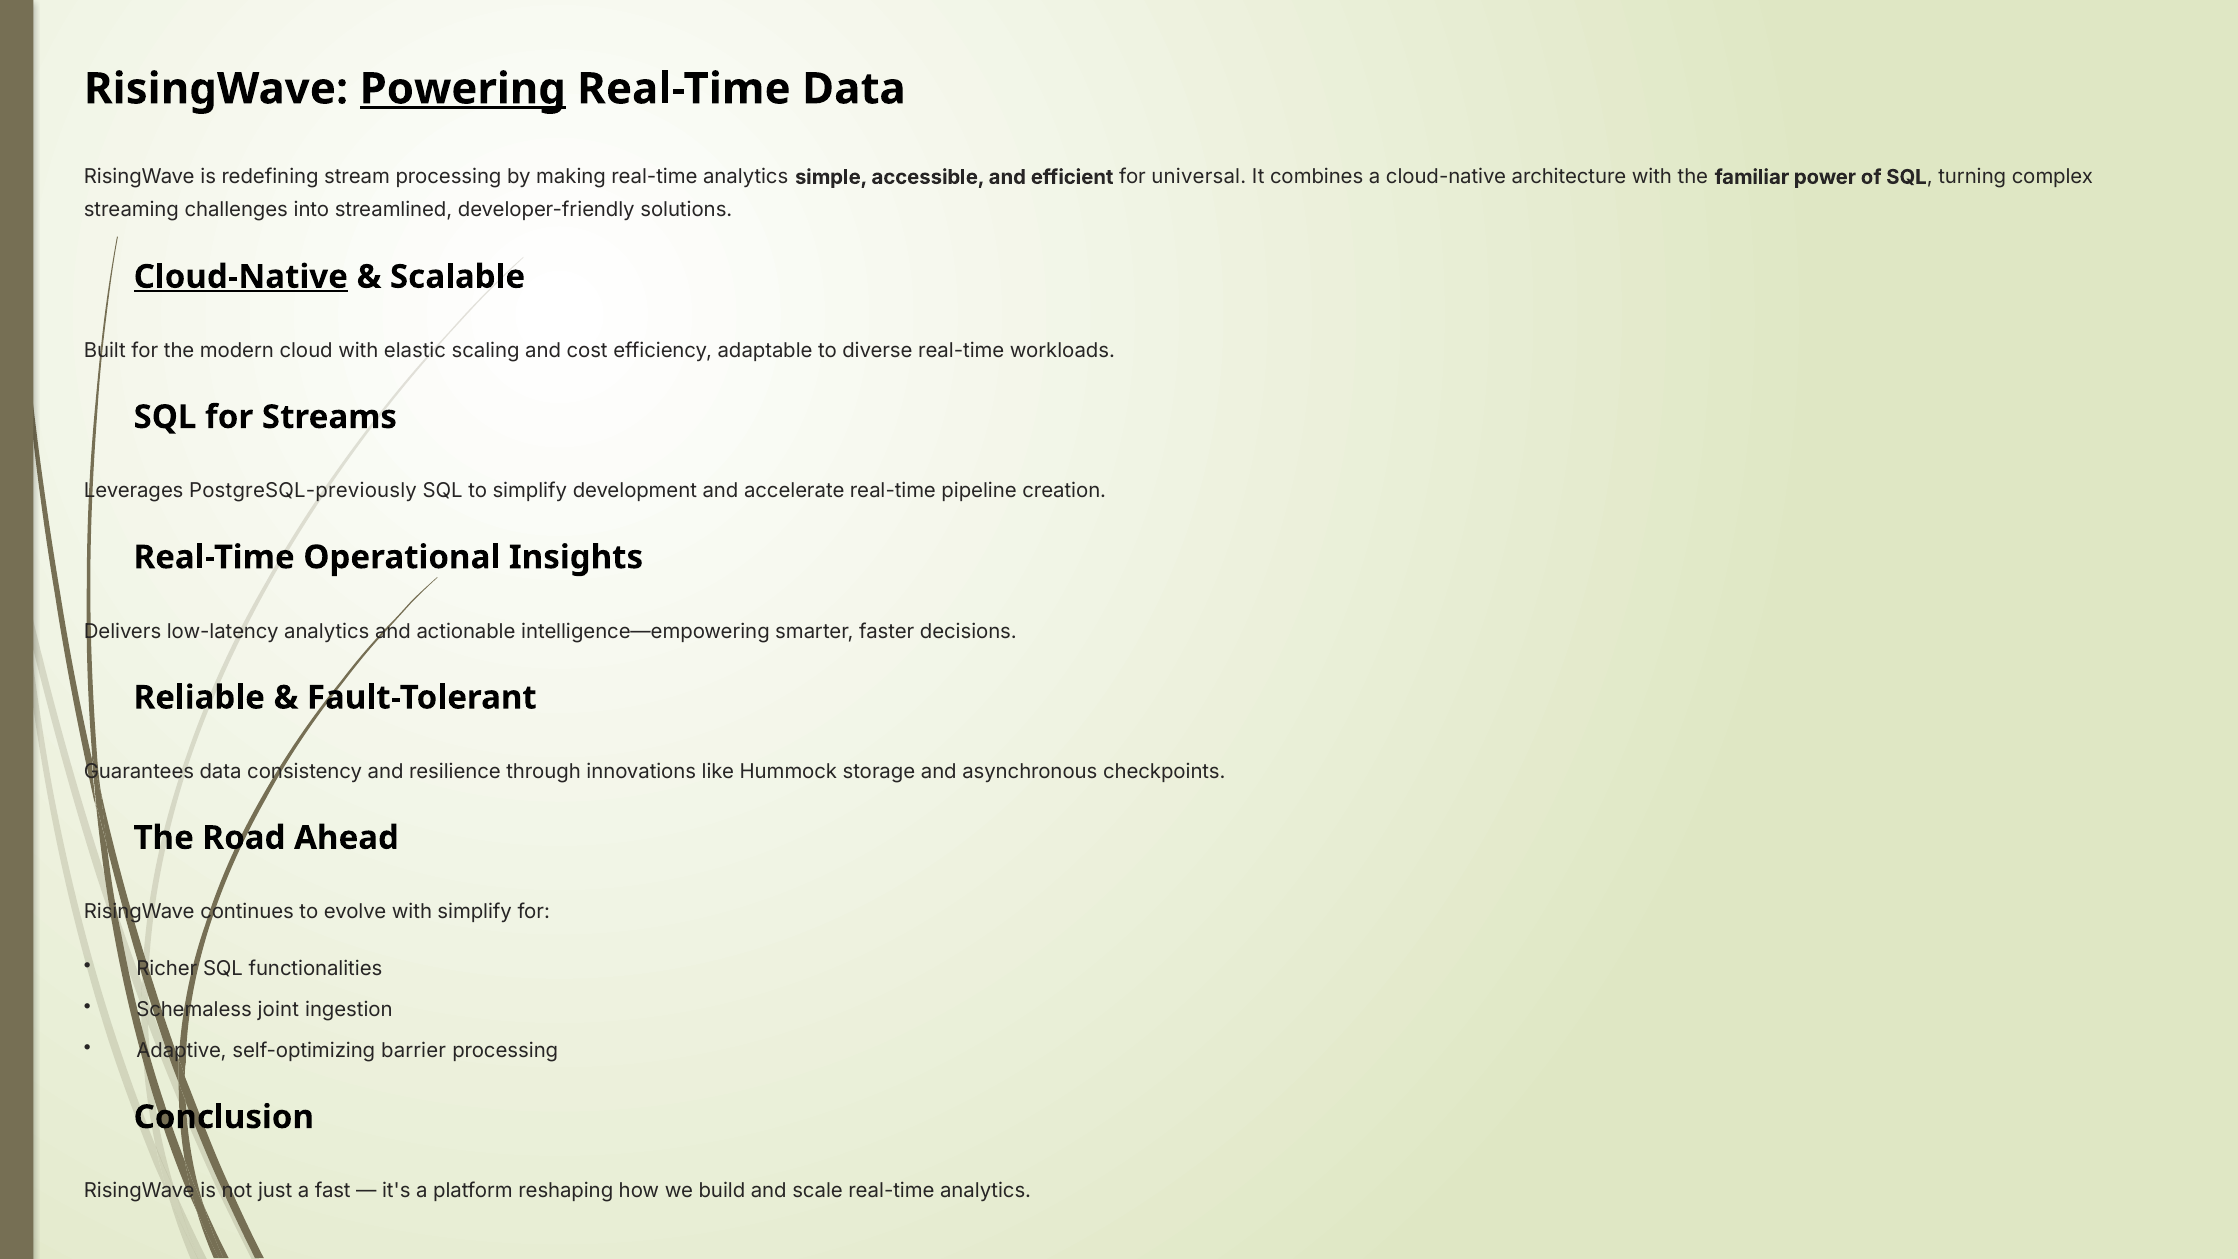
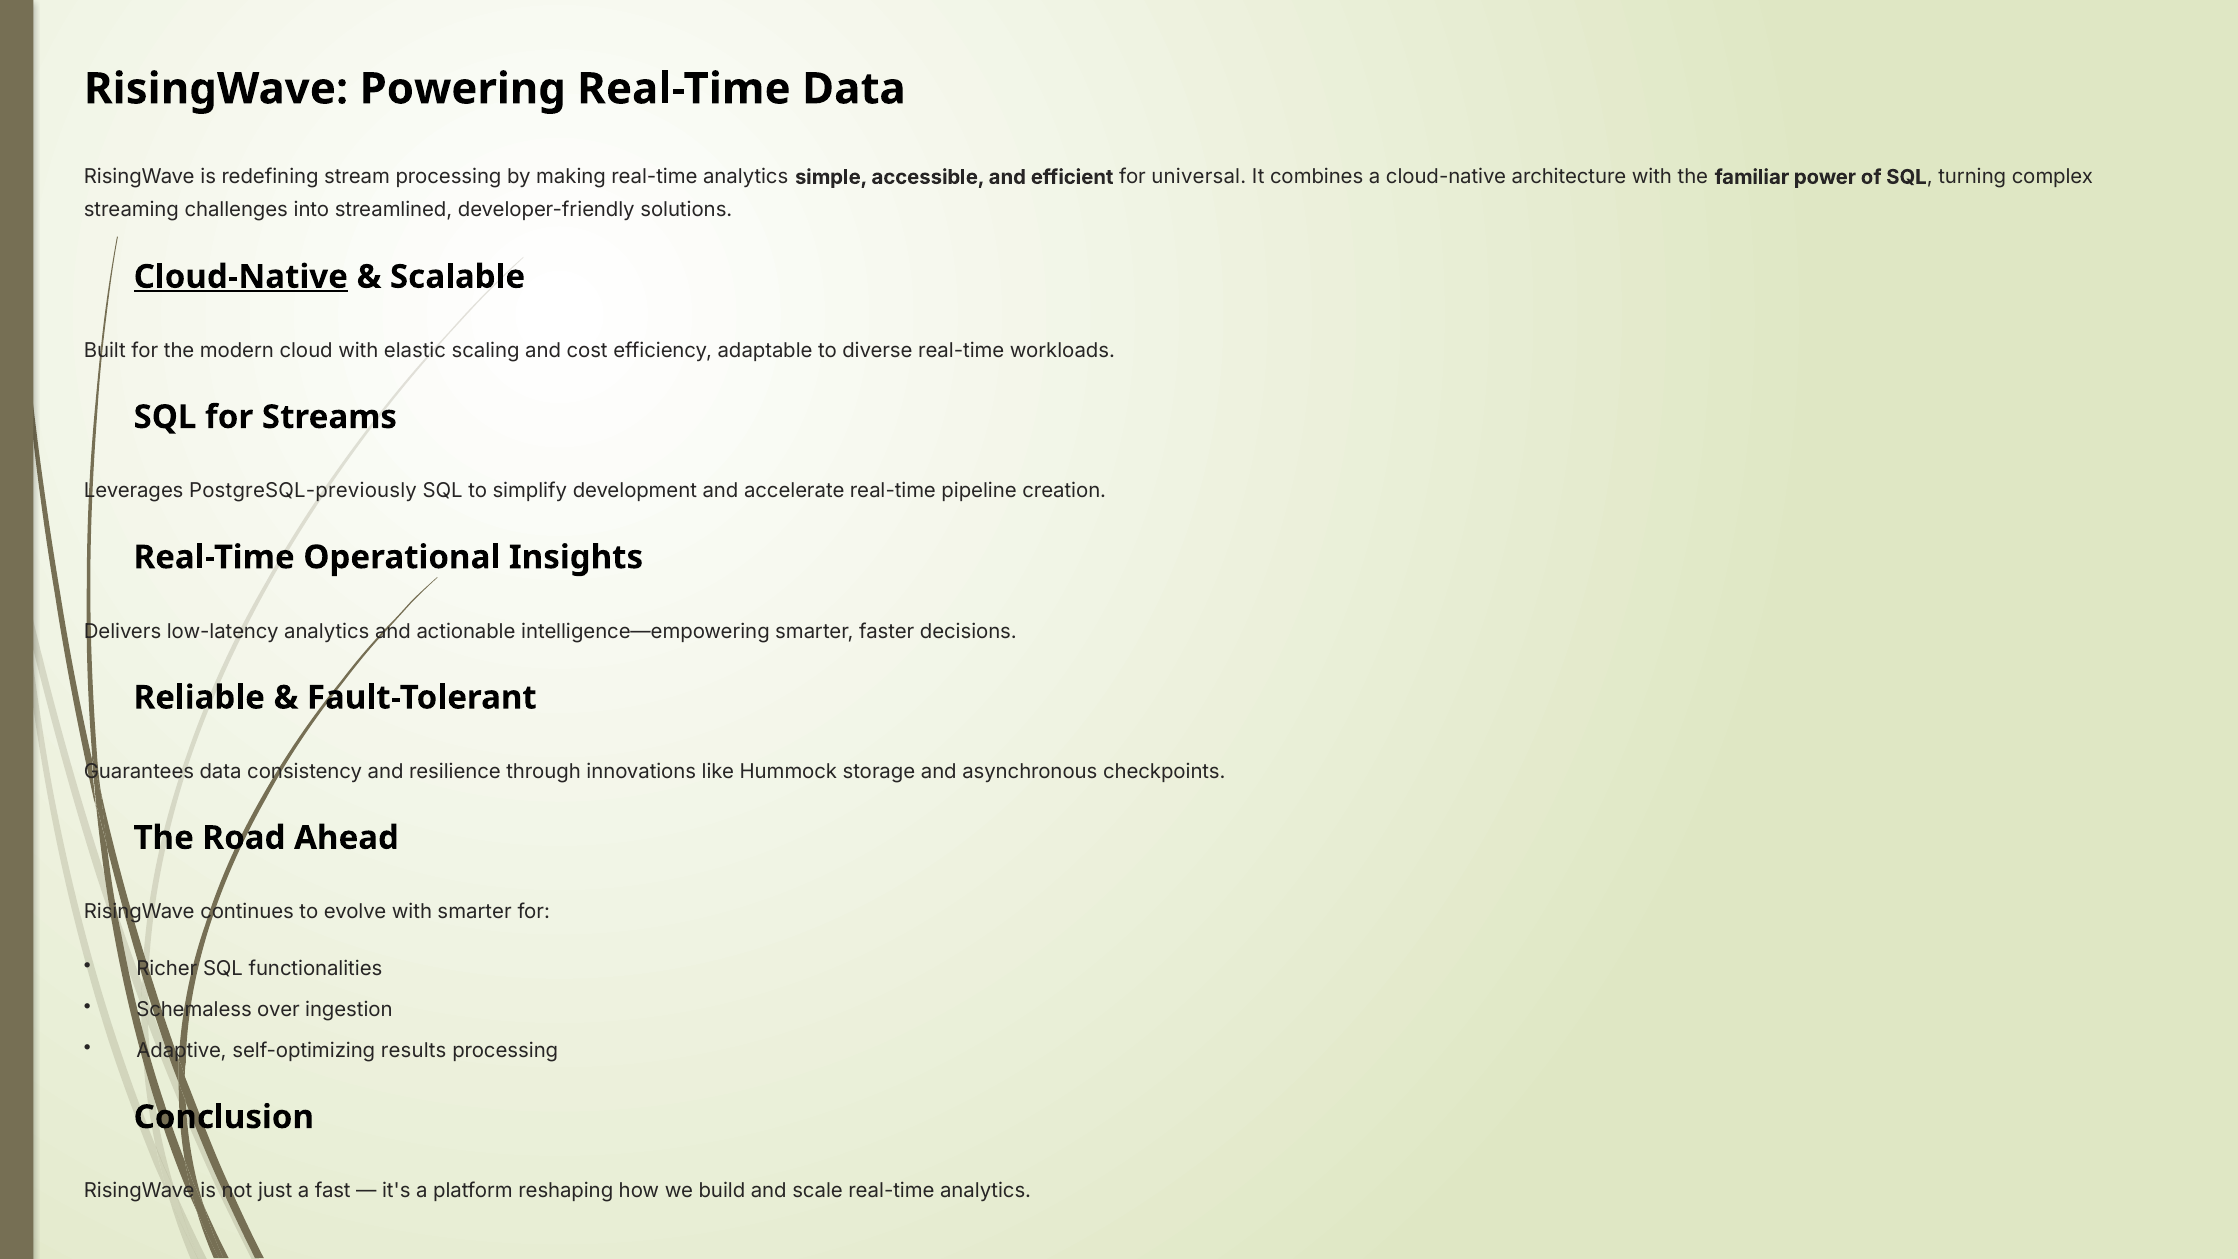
Powering underline: present -> none
with simplify: simplify -> smarter
joint: joint -> over
barrier: barrier -> results
